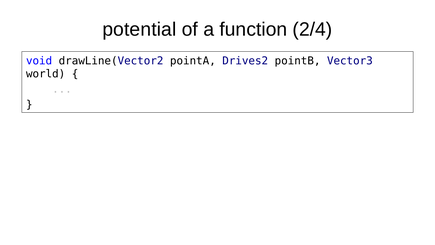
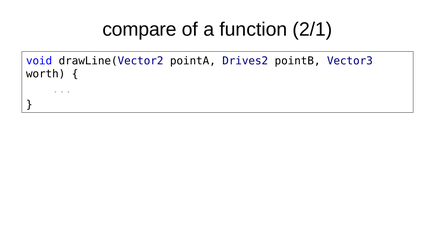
potential: potential -> compare
2/4: 2/4 -> 2/1
world: world -> worth
